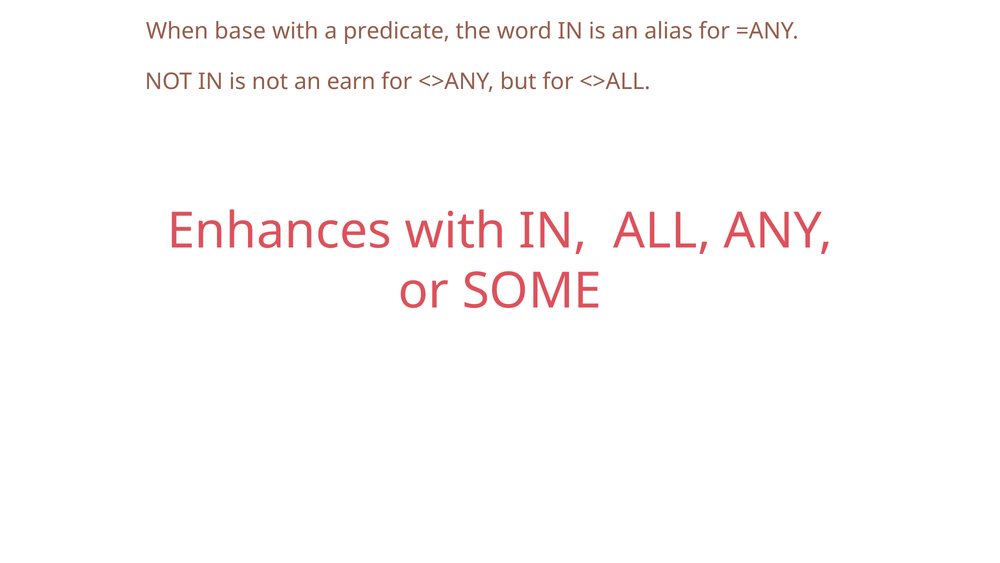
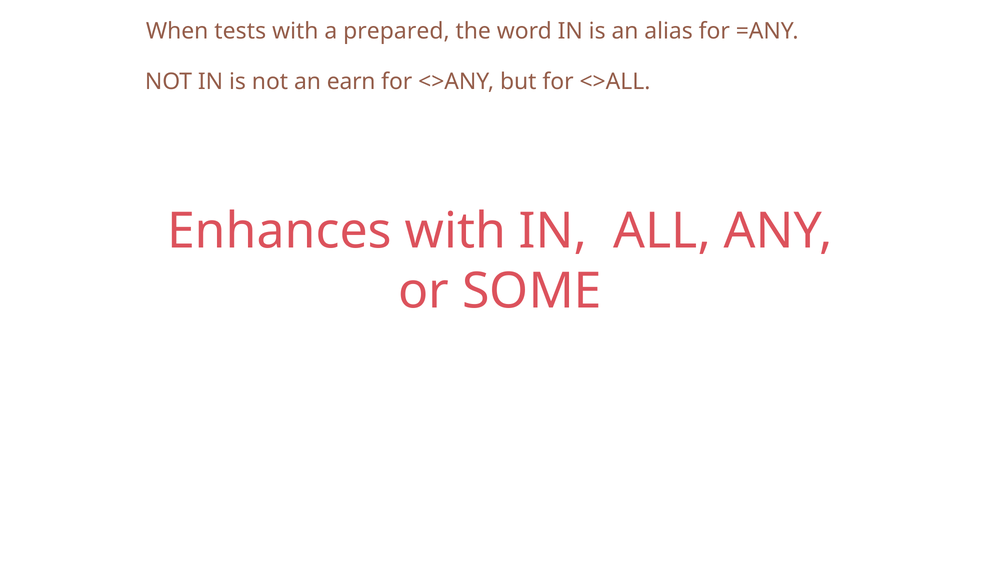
base: base -> tests
predicate: predicate -> prepared
